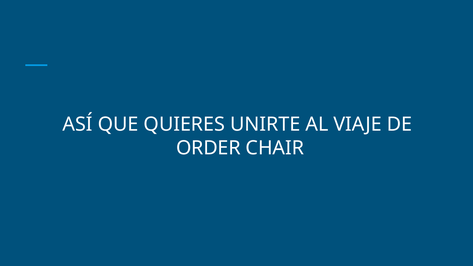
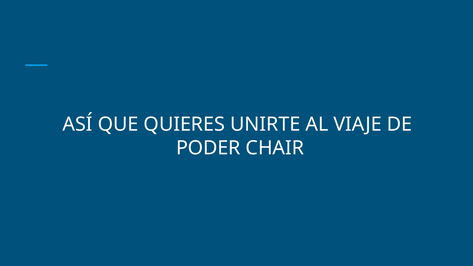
ORDER: ORDER -> PODER
